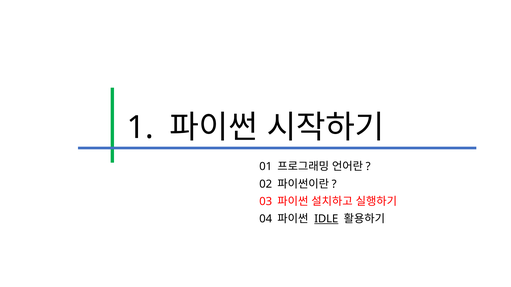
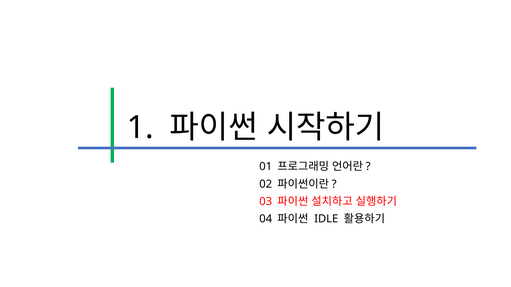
IDLE underline: present -> none
